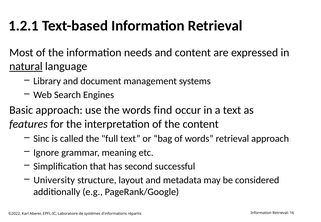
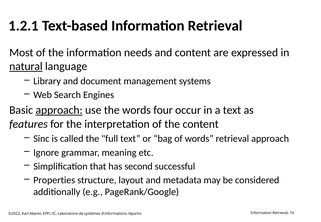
approach at (59, 110) underline: none -> present
find: find -> four
University: University -> Properties
